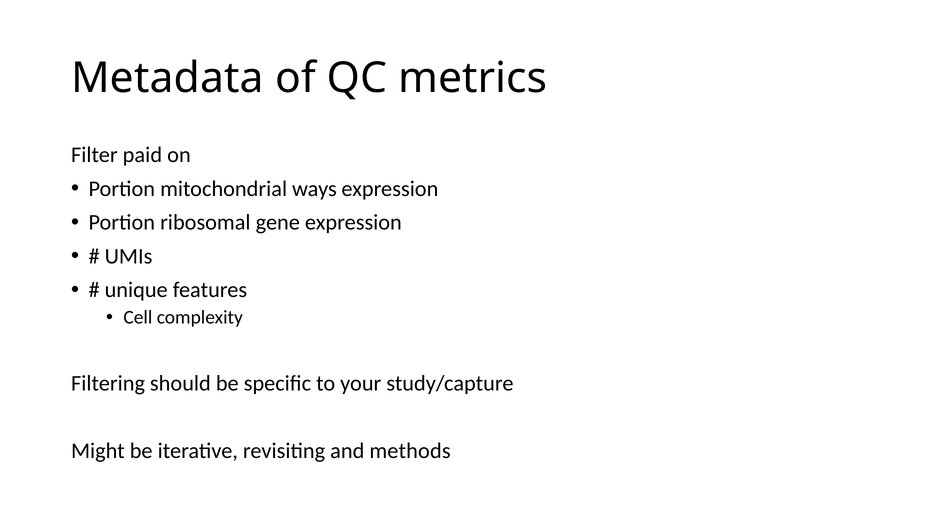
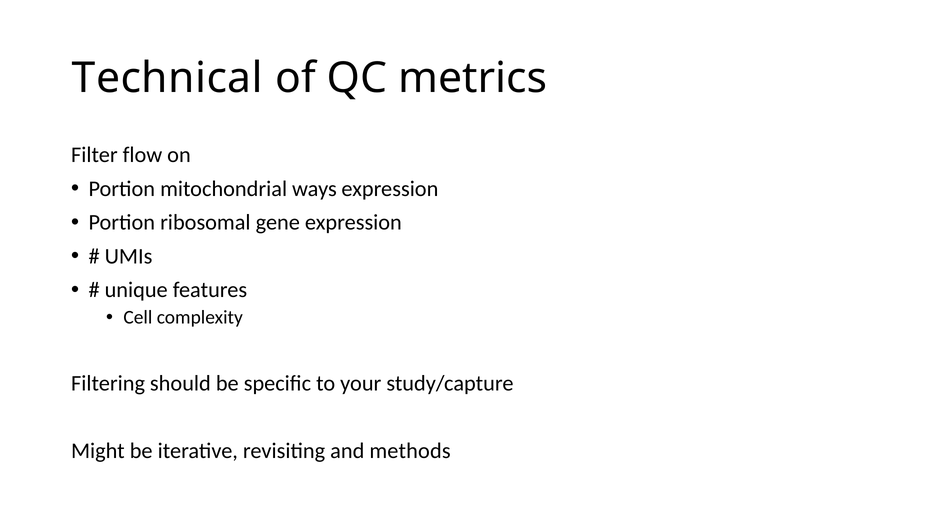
Metadata: Metadata -> Technical
paid: paid -> flow
